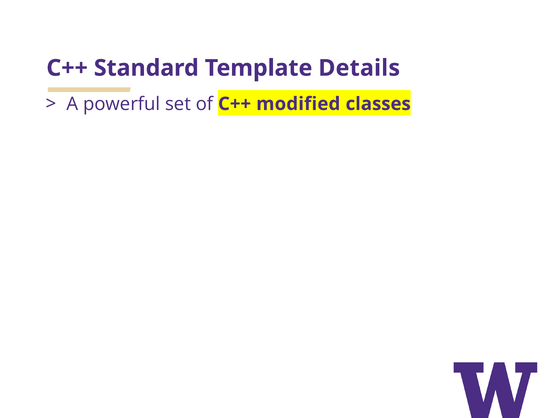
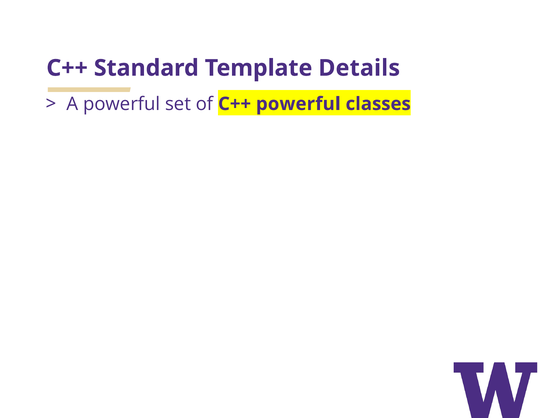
C++ modified: modified -> powerful
